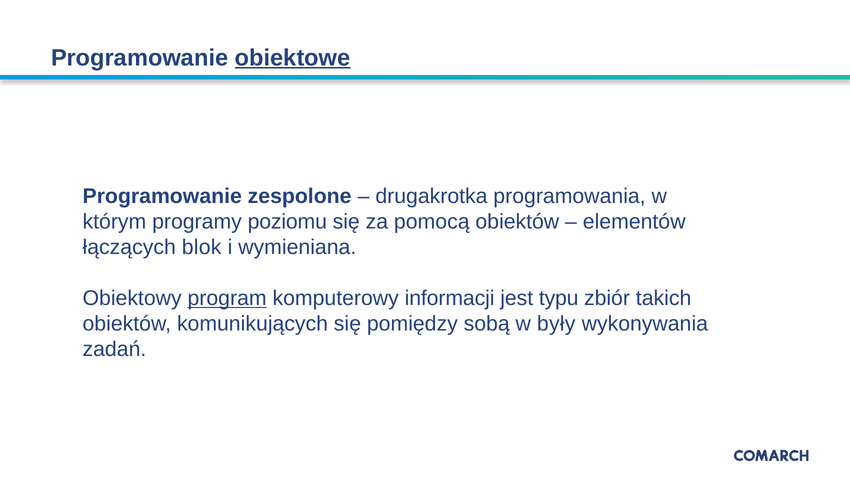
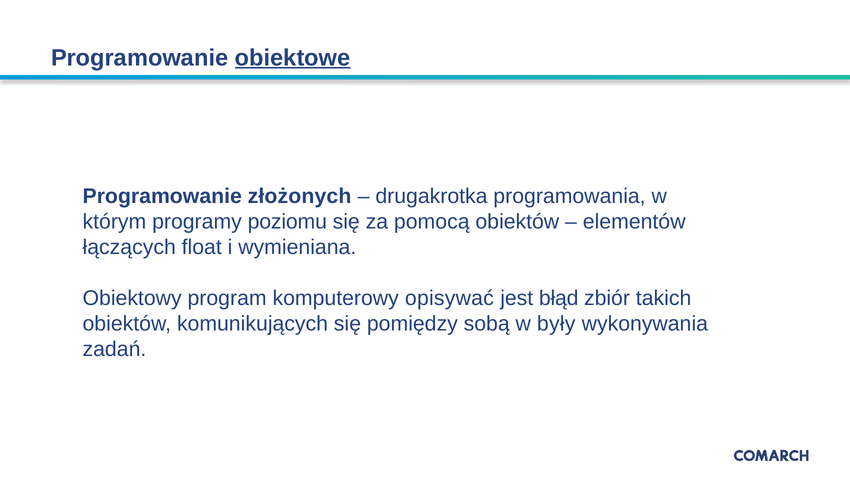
zespolone: zespolone -> złożonych
blok: blok -> float
program underline: present -> none
informacji: informacji -> opisywać
typu: typu -> błąd
